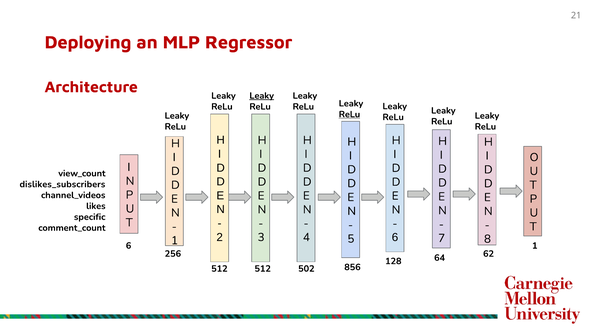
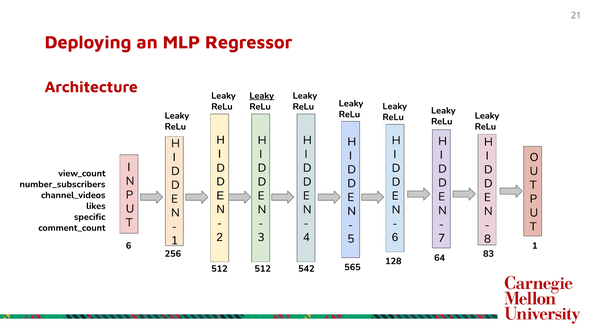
ReLu at (349, 114) underline: present -> none
dislikes_subscribers: dislikes_subscribers -> number_subscribers
62: 62 -> 83
502: 502 -> 542
856: 856 -> 565
